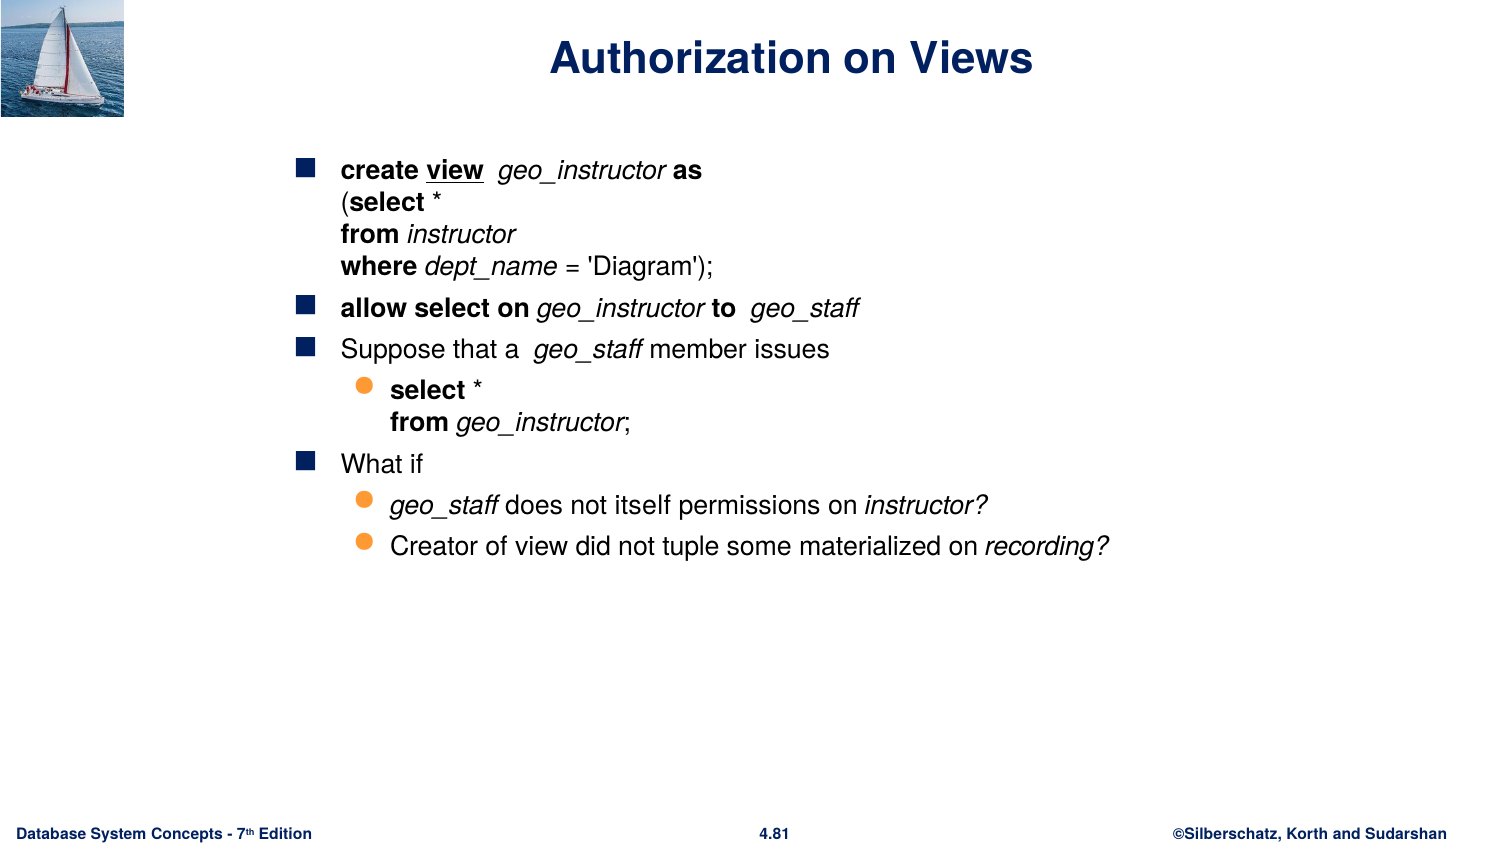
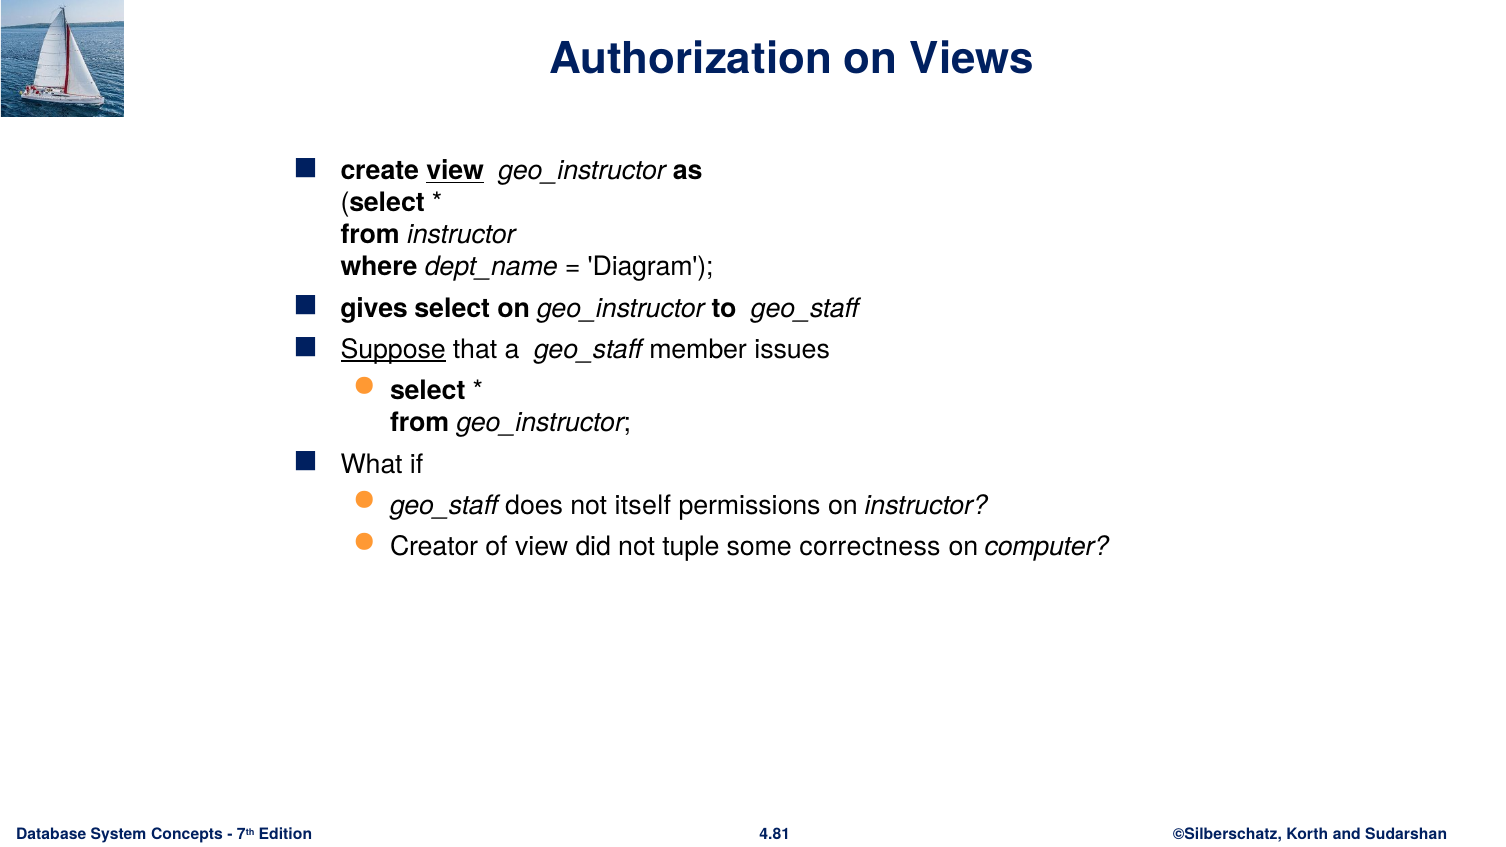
allow: allow -> gives
Suppose underline: none -> present
materialized: materialized -> correctness
recording: recording -> computer
